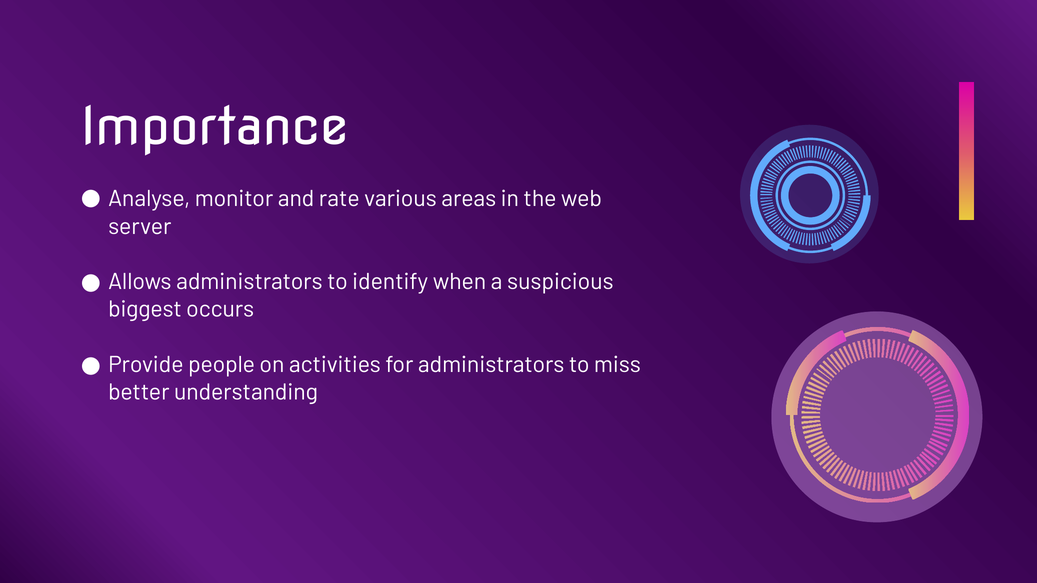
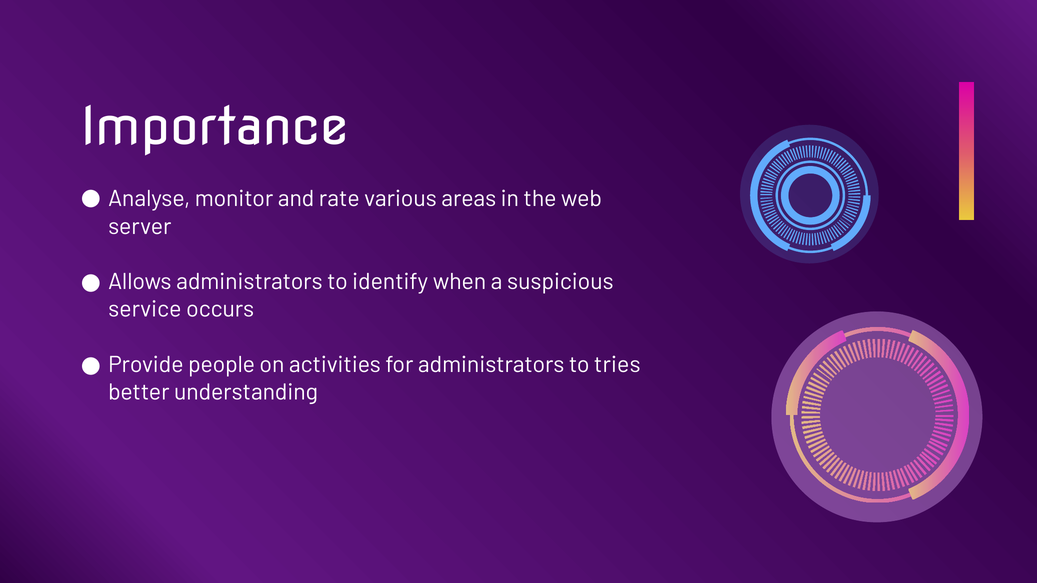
biggest: biggest -> service
miss: miss -> tries
